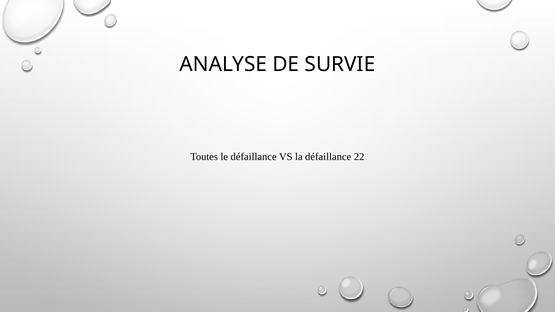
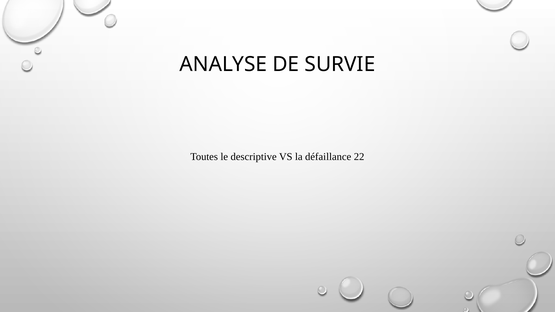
le défaillance: défaillance -> descriptive
